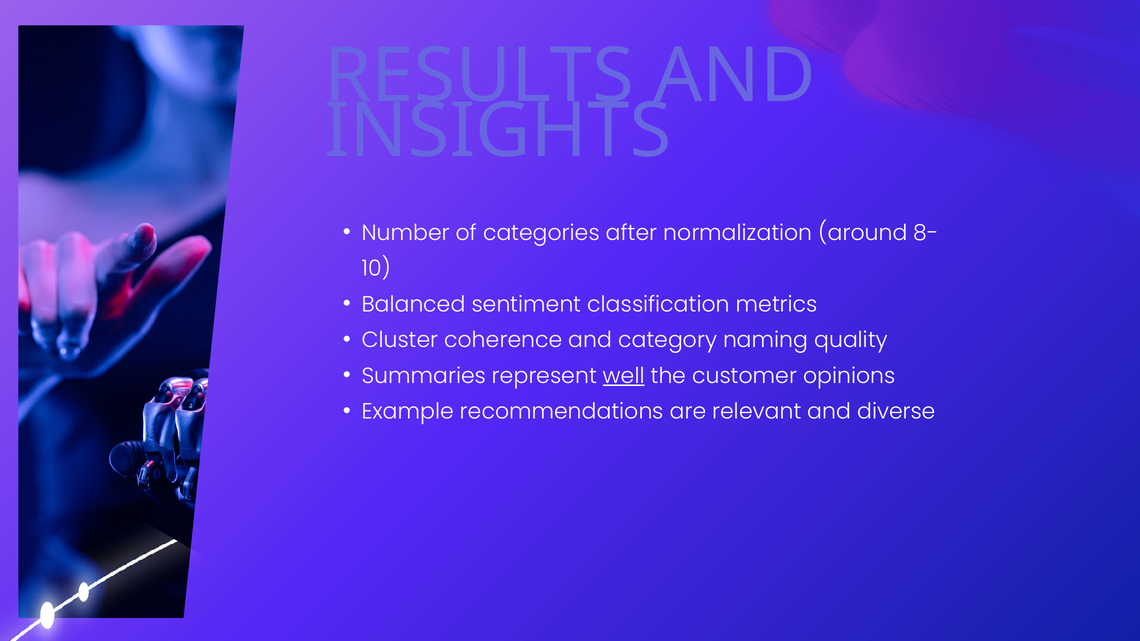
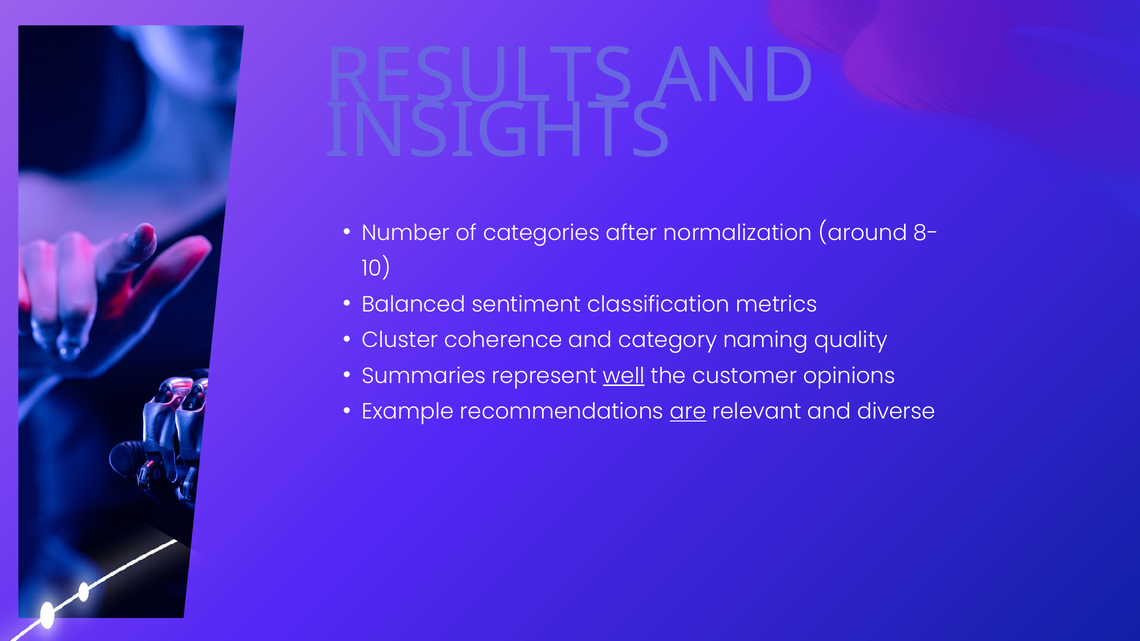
are underline: none -> present
